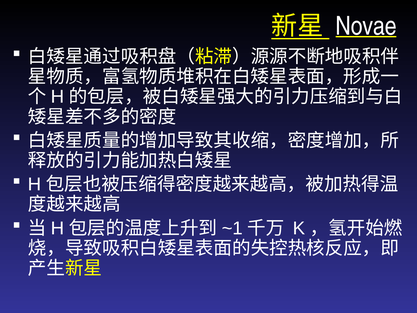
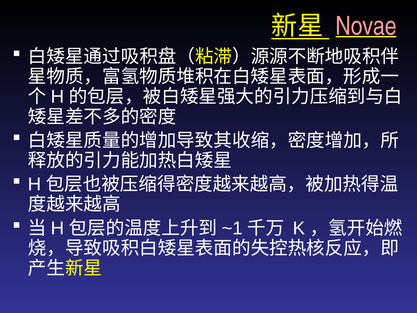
Novae colour: white -> pink
